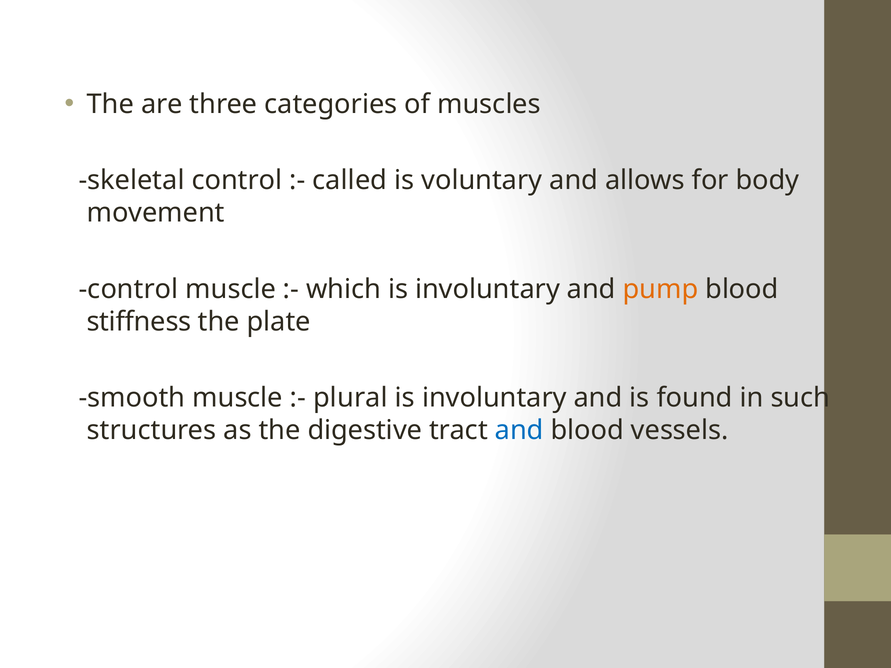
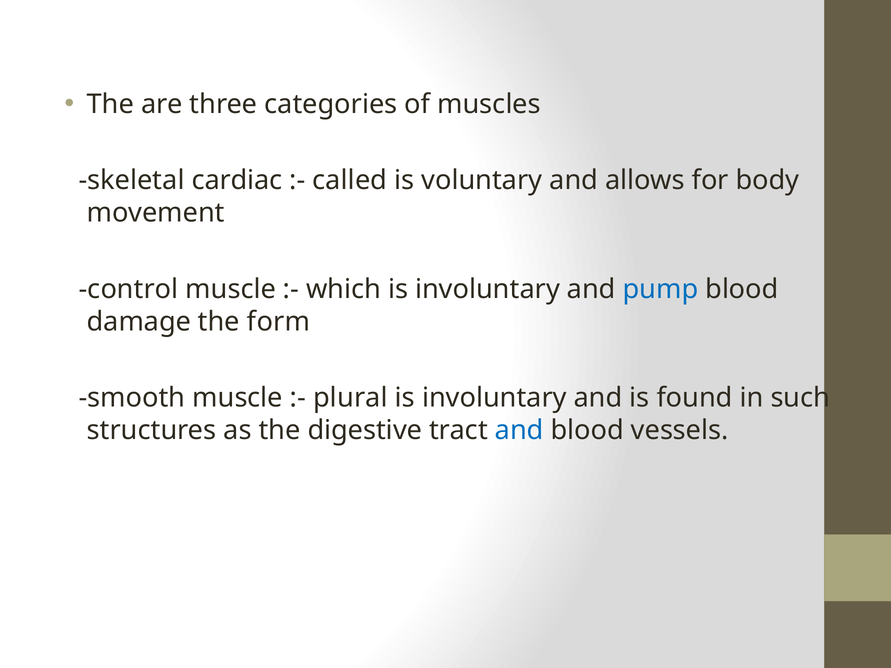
skeletal control: control -> cardiac
pump colour: orange -> blue
stiffness: stiffness -> damage
plate: plate -> form
